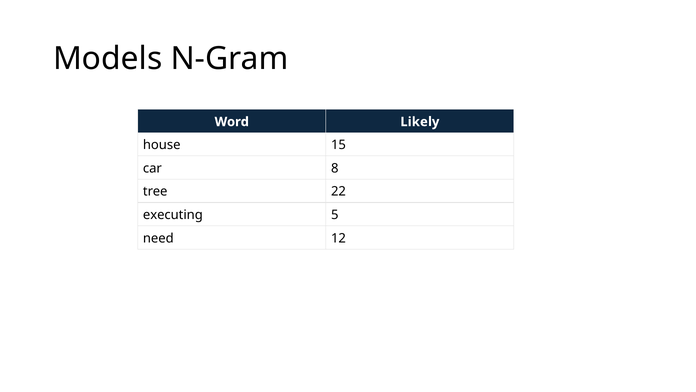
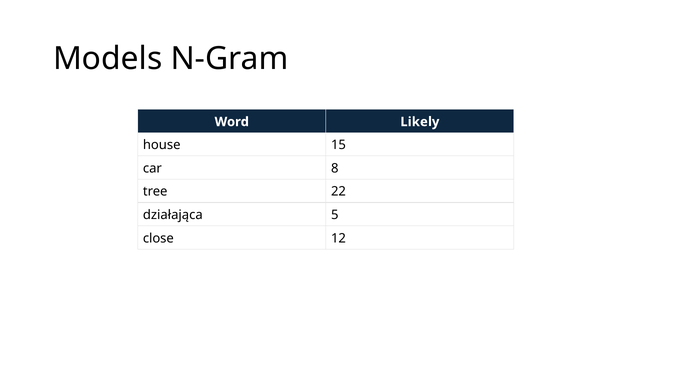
executing: executing -> działająca
need: need -> close
